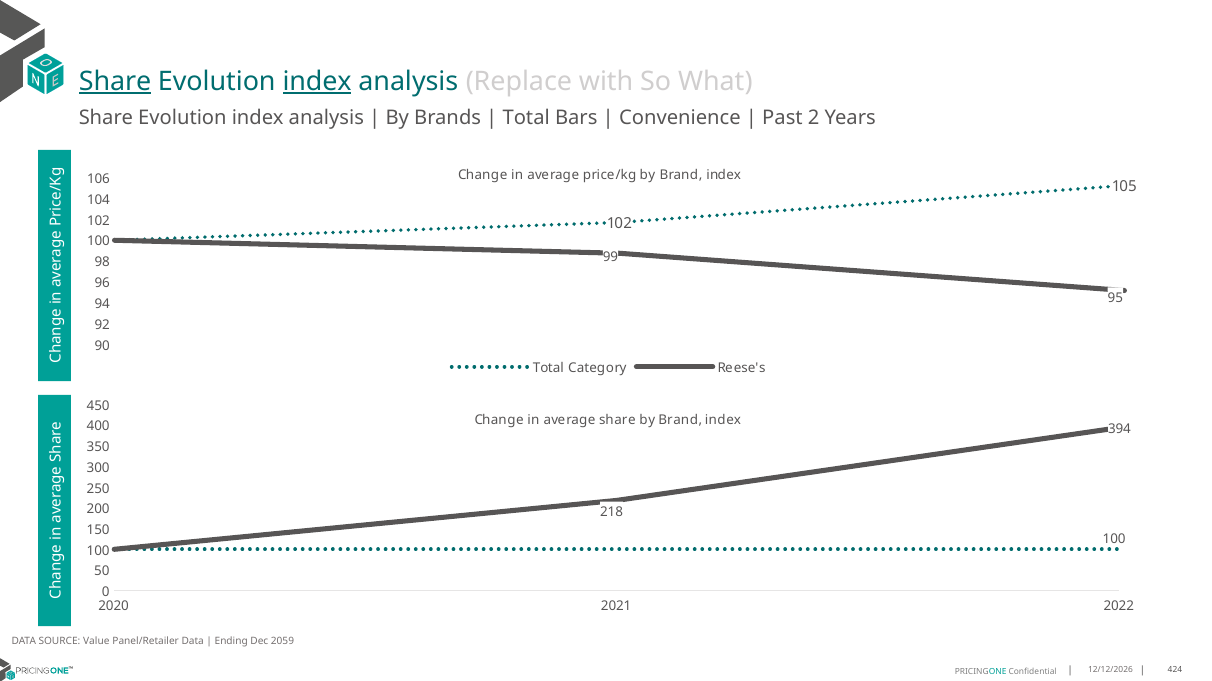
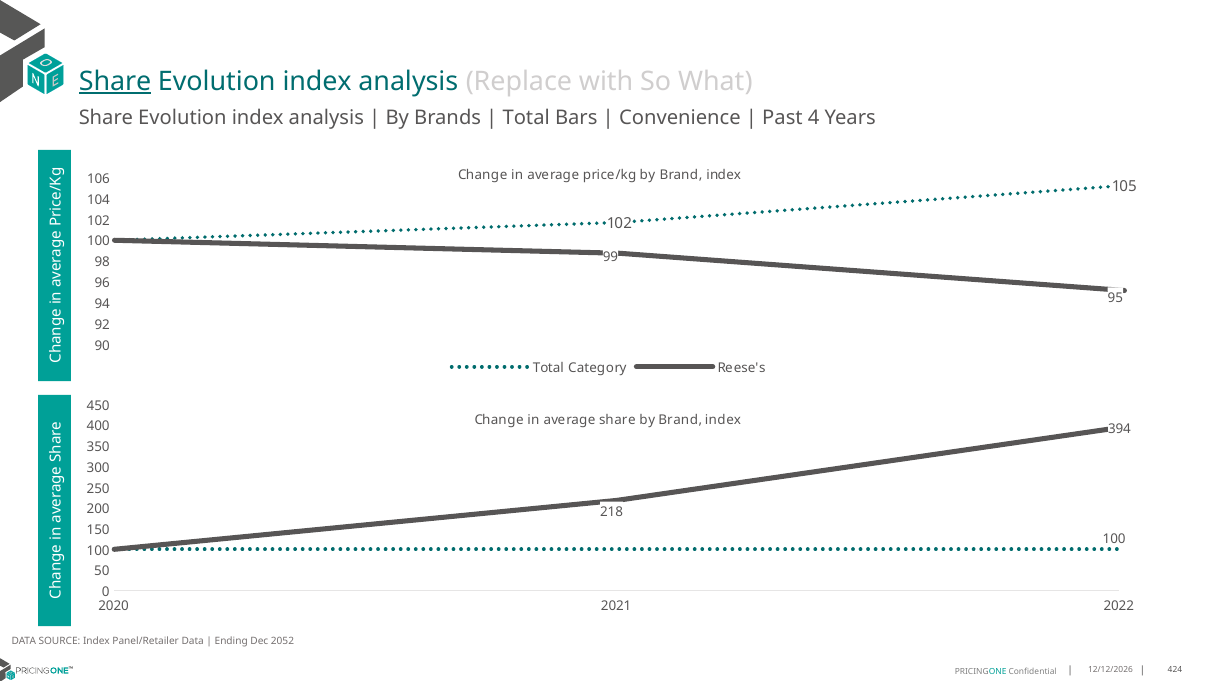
index at (317, 81) underline: present -> none
2: 2 -> 4
SOURCE Value: Value -> Index
2059: 2059 -> 2052
